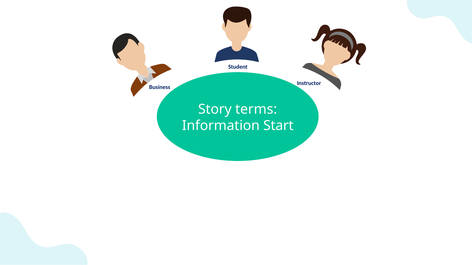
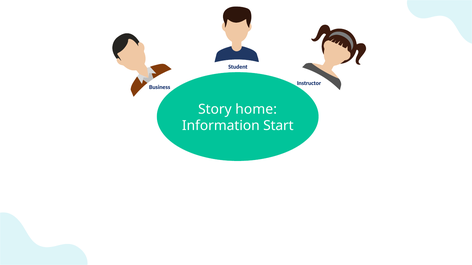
terms: terms -> home
